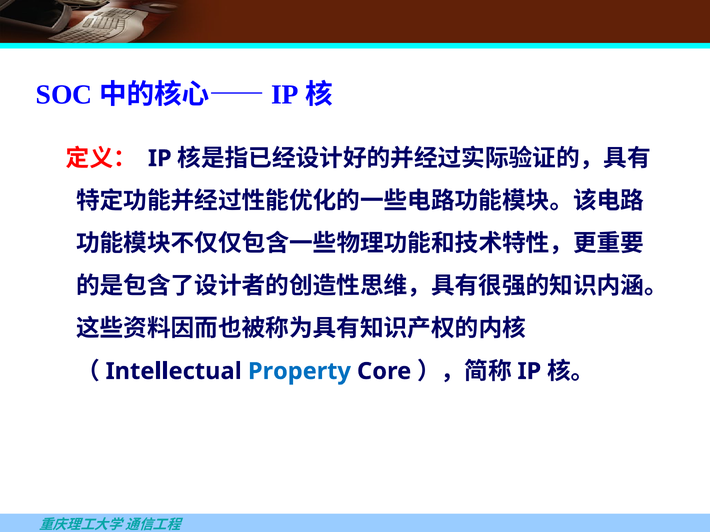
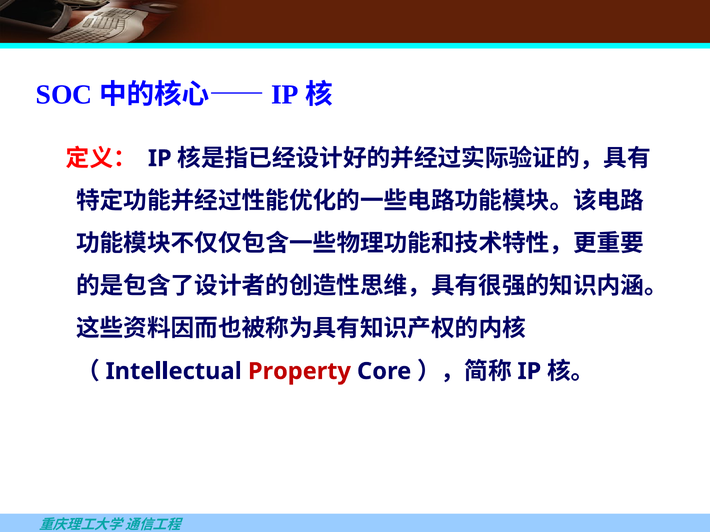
Property colour: blue -> red
